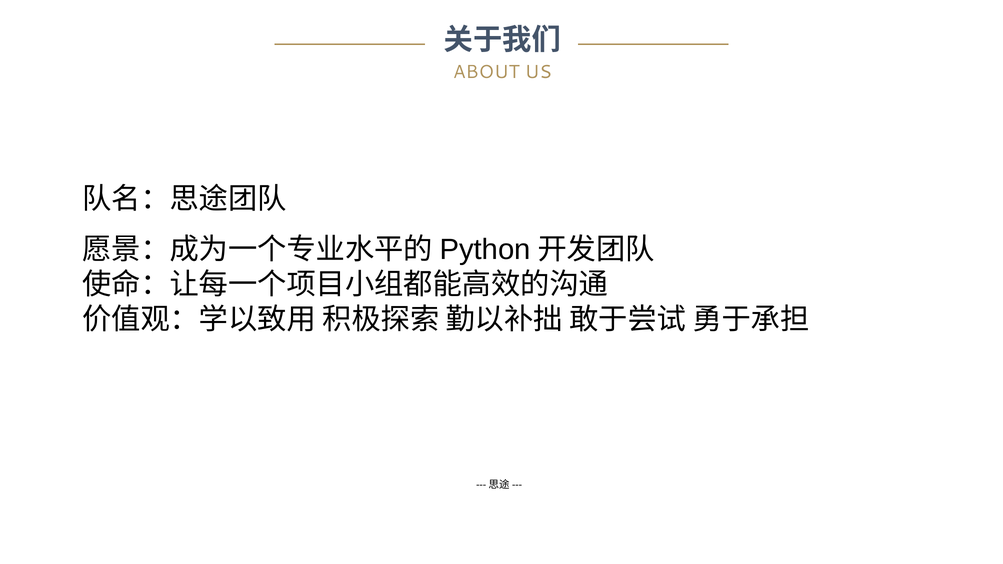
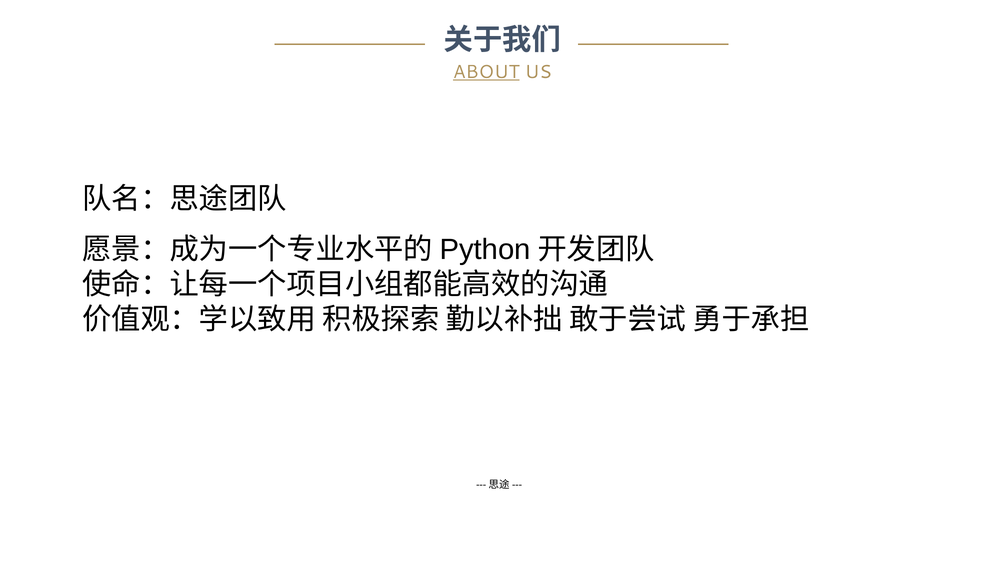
ABOUT underline: none -> present
